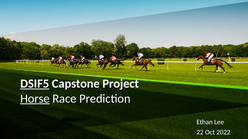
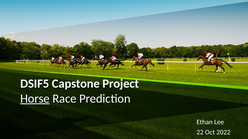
DSIF5 underline: present -> none
